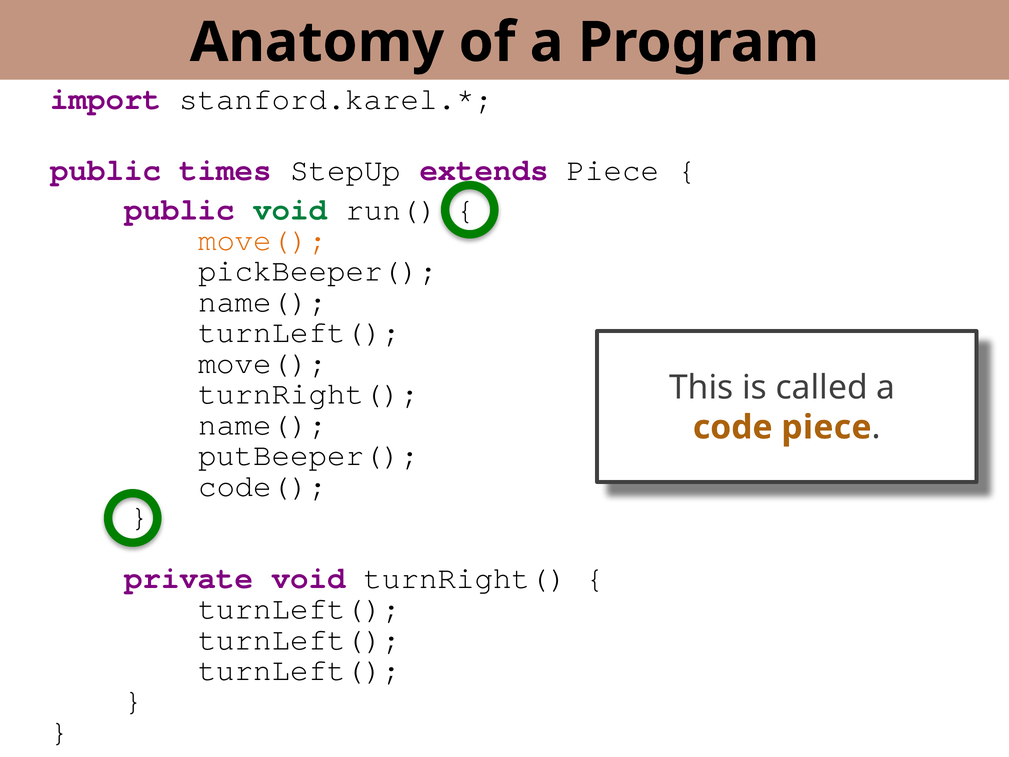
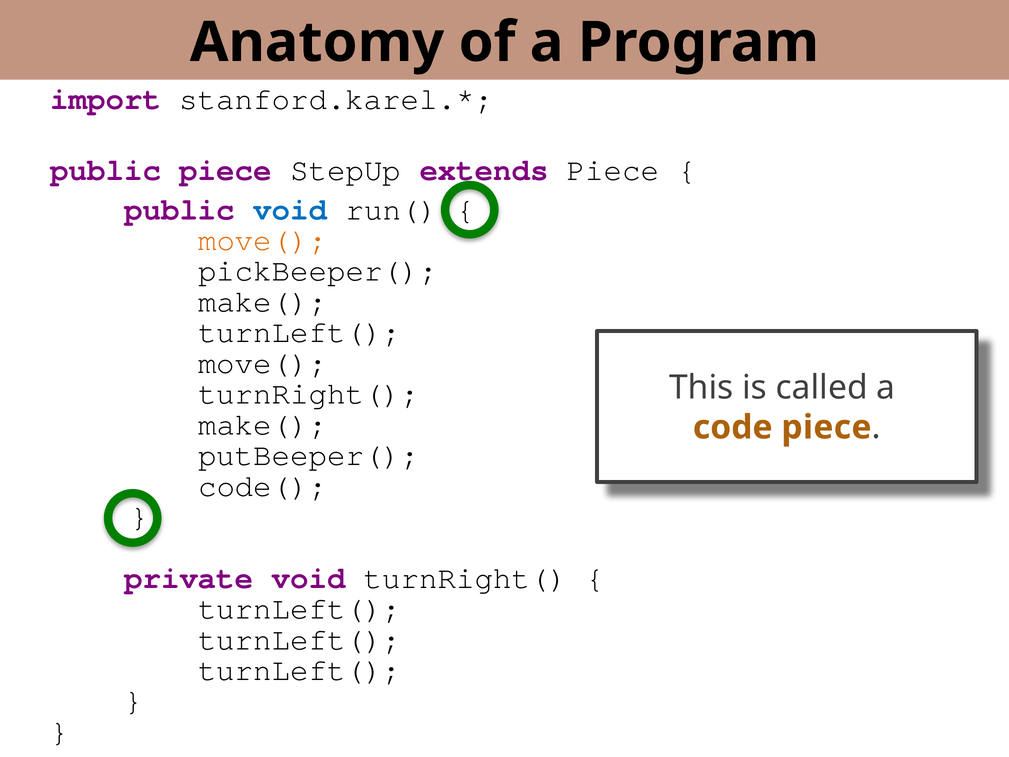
public times: times -> piece
void at (290, 209) colour: green -> blue
name( at (263, 301): name( -> make(
name( at (263, 424): name( -> make(
